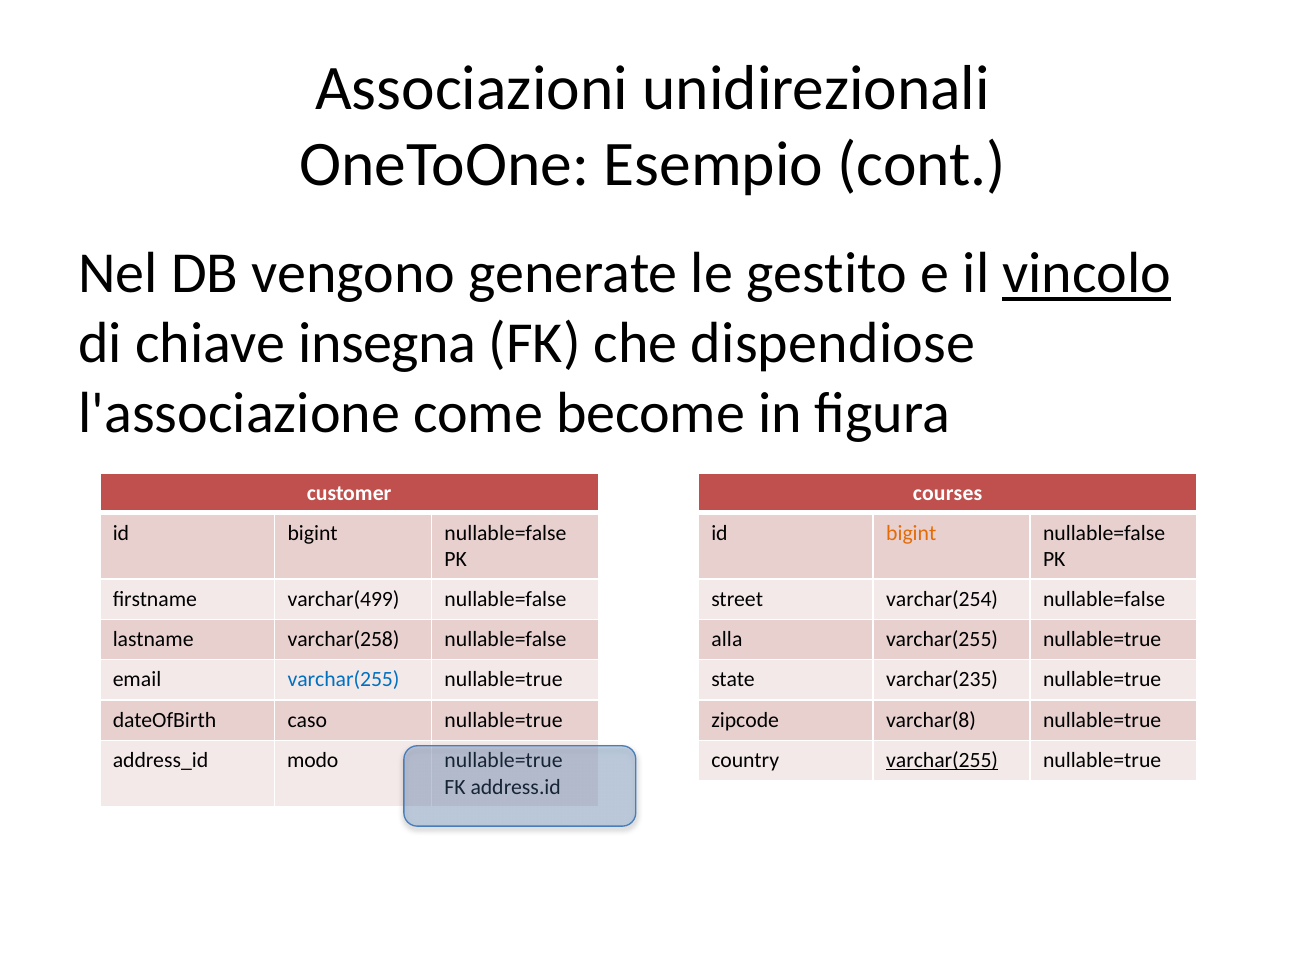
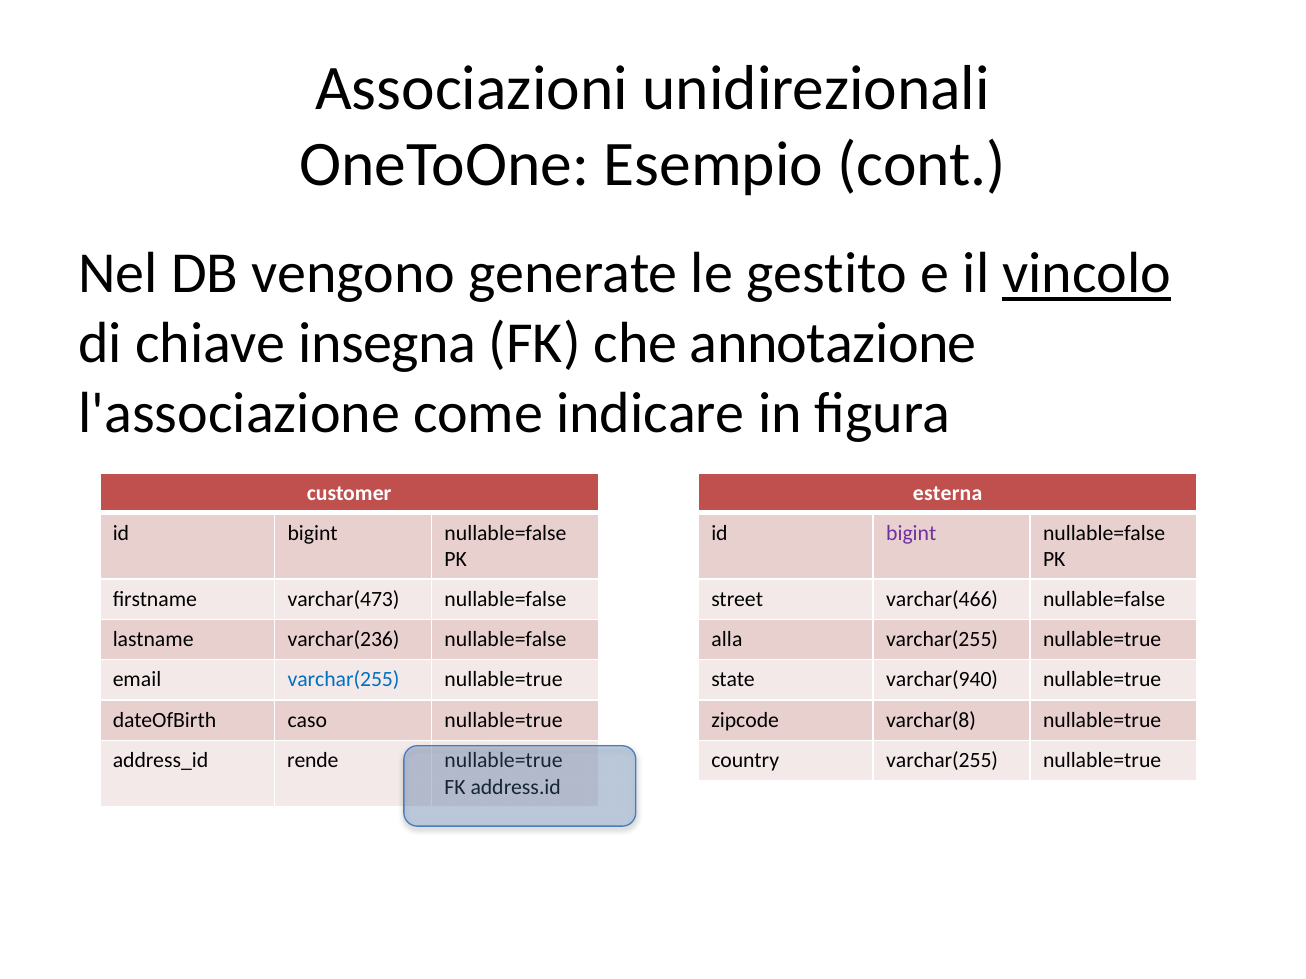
dispendiose: dispendiose -> annotazione
become: become -> indicare
courses: courses -> esterna
bigint at (911, 533) colour: orange -> purple
varchar(499: varchar(499 -> varchar(473
varchar(254: varchar(254 -> varchar(466
varchar(258: varchar(258 -> varchar(236
varchar(235: varchar(235 -> varchar(940
modo: modo -> rende
varchar(255 at (942, 761) underline: present -> none
